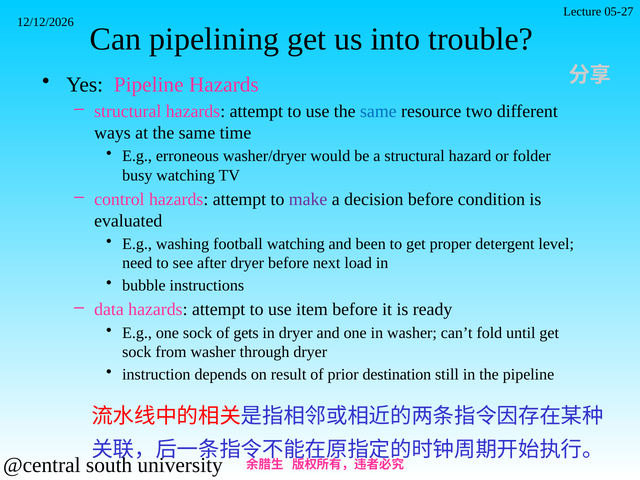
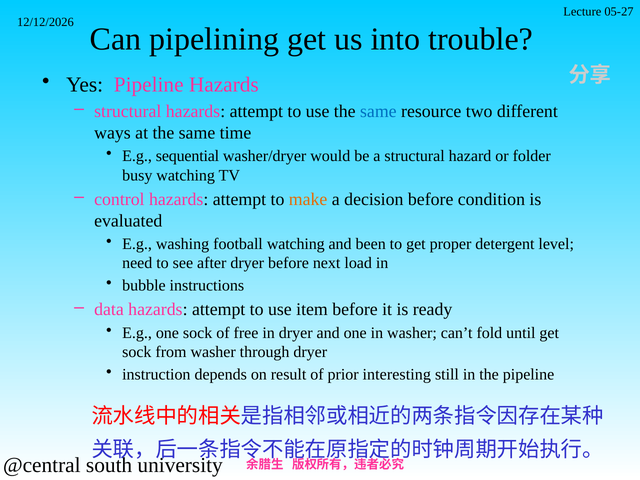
erroneous: erroneous -> sequential
make colour: purple -> orange
gets: gets -> free
destination: destination -> interesting
